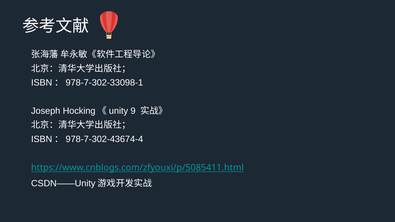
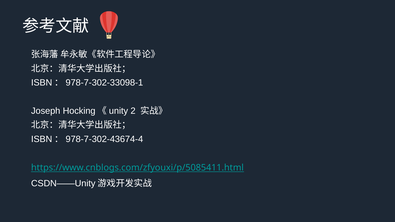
9: 9 -> 2
